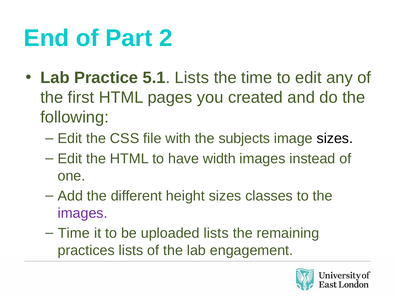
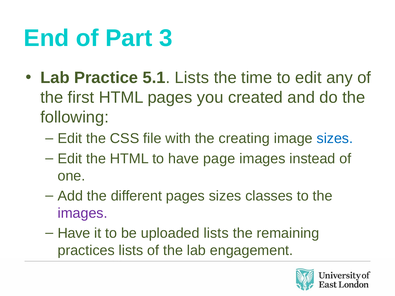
2: 2 -> 3
subjects: subjects -> creating
sizes at (335, 139) colour: black -> blue
width: width -> page
different height: height -> pages
Time at (74, 233): Time -> Have
